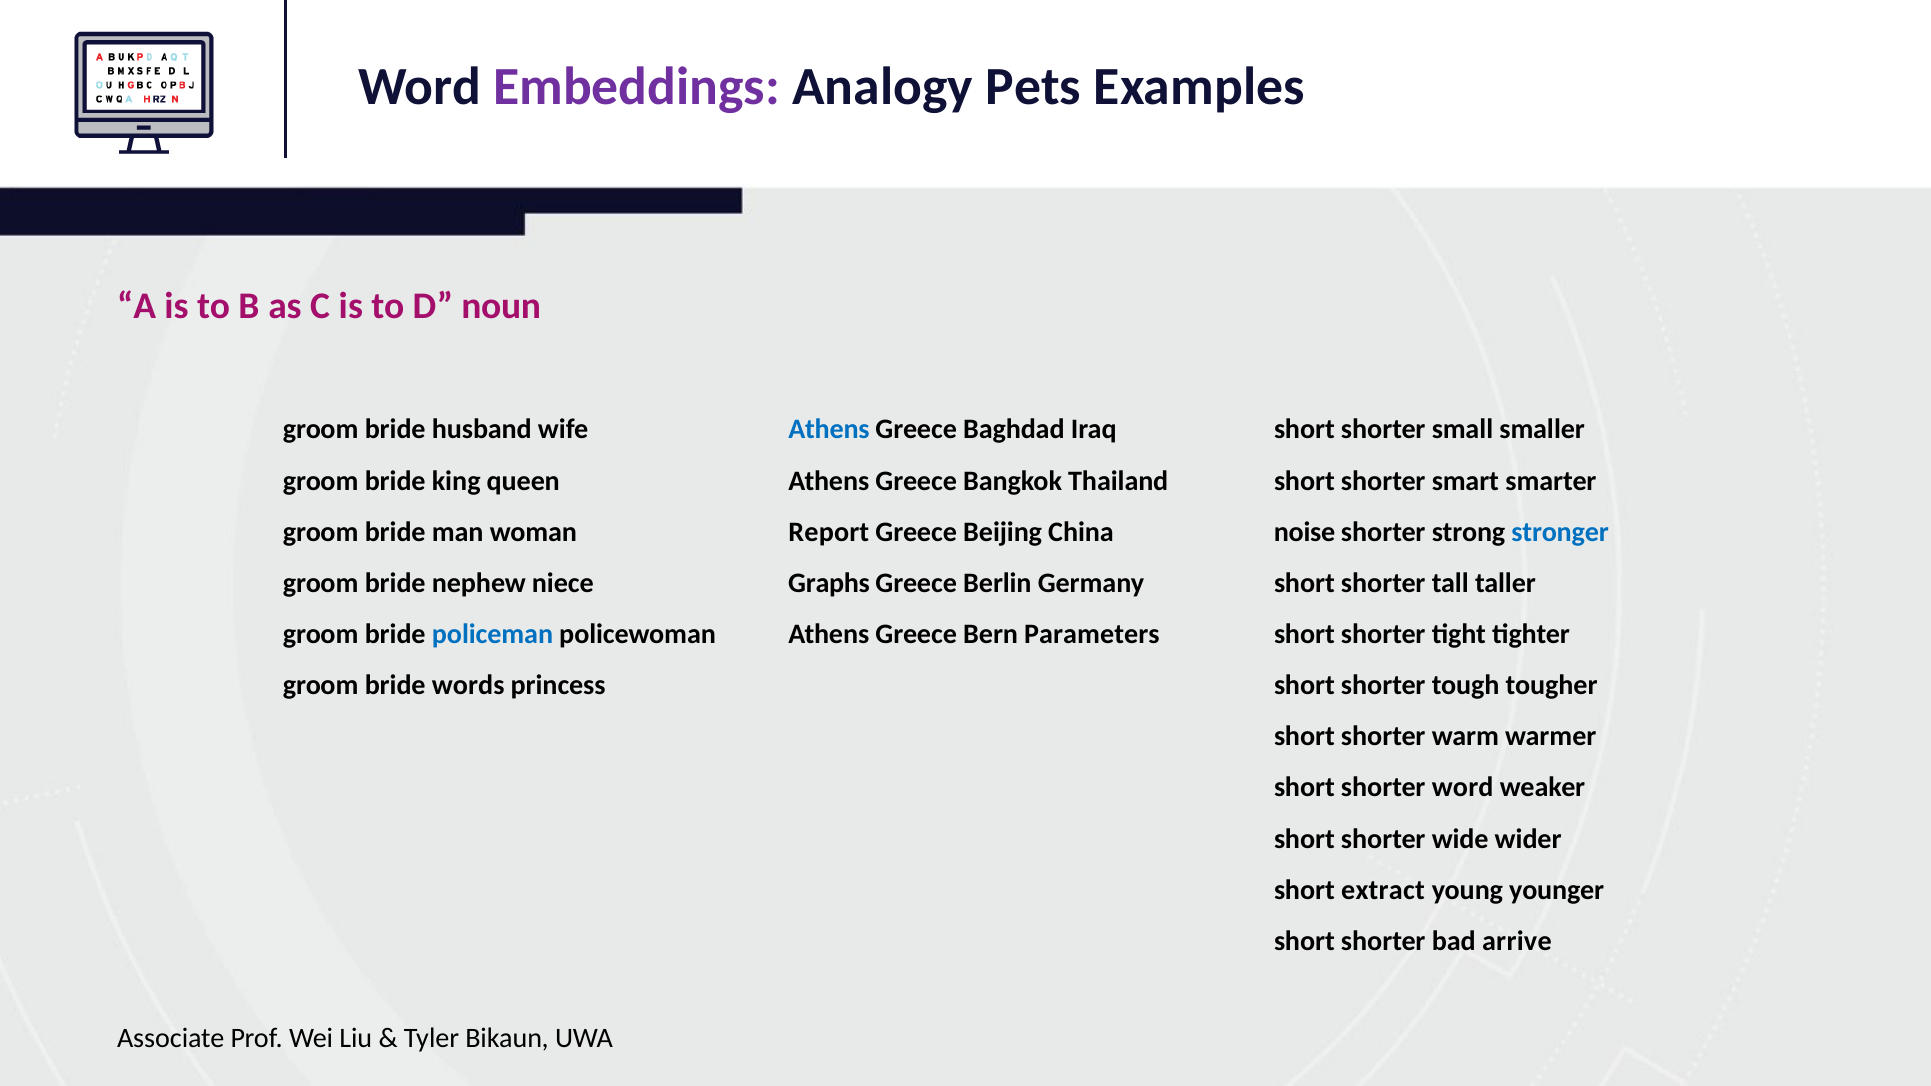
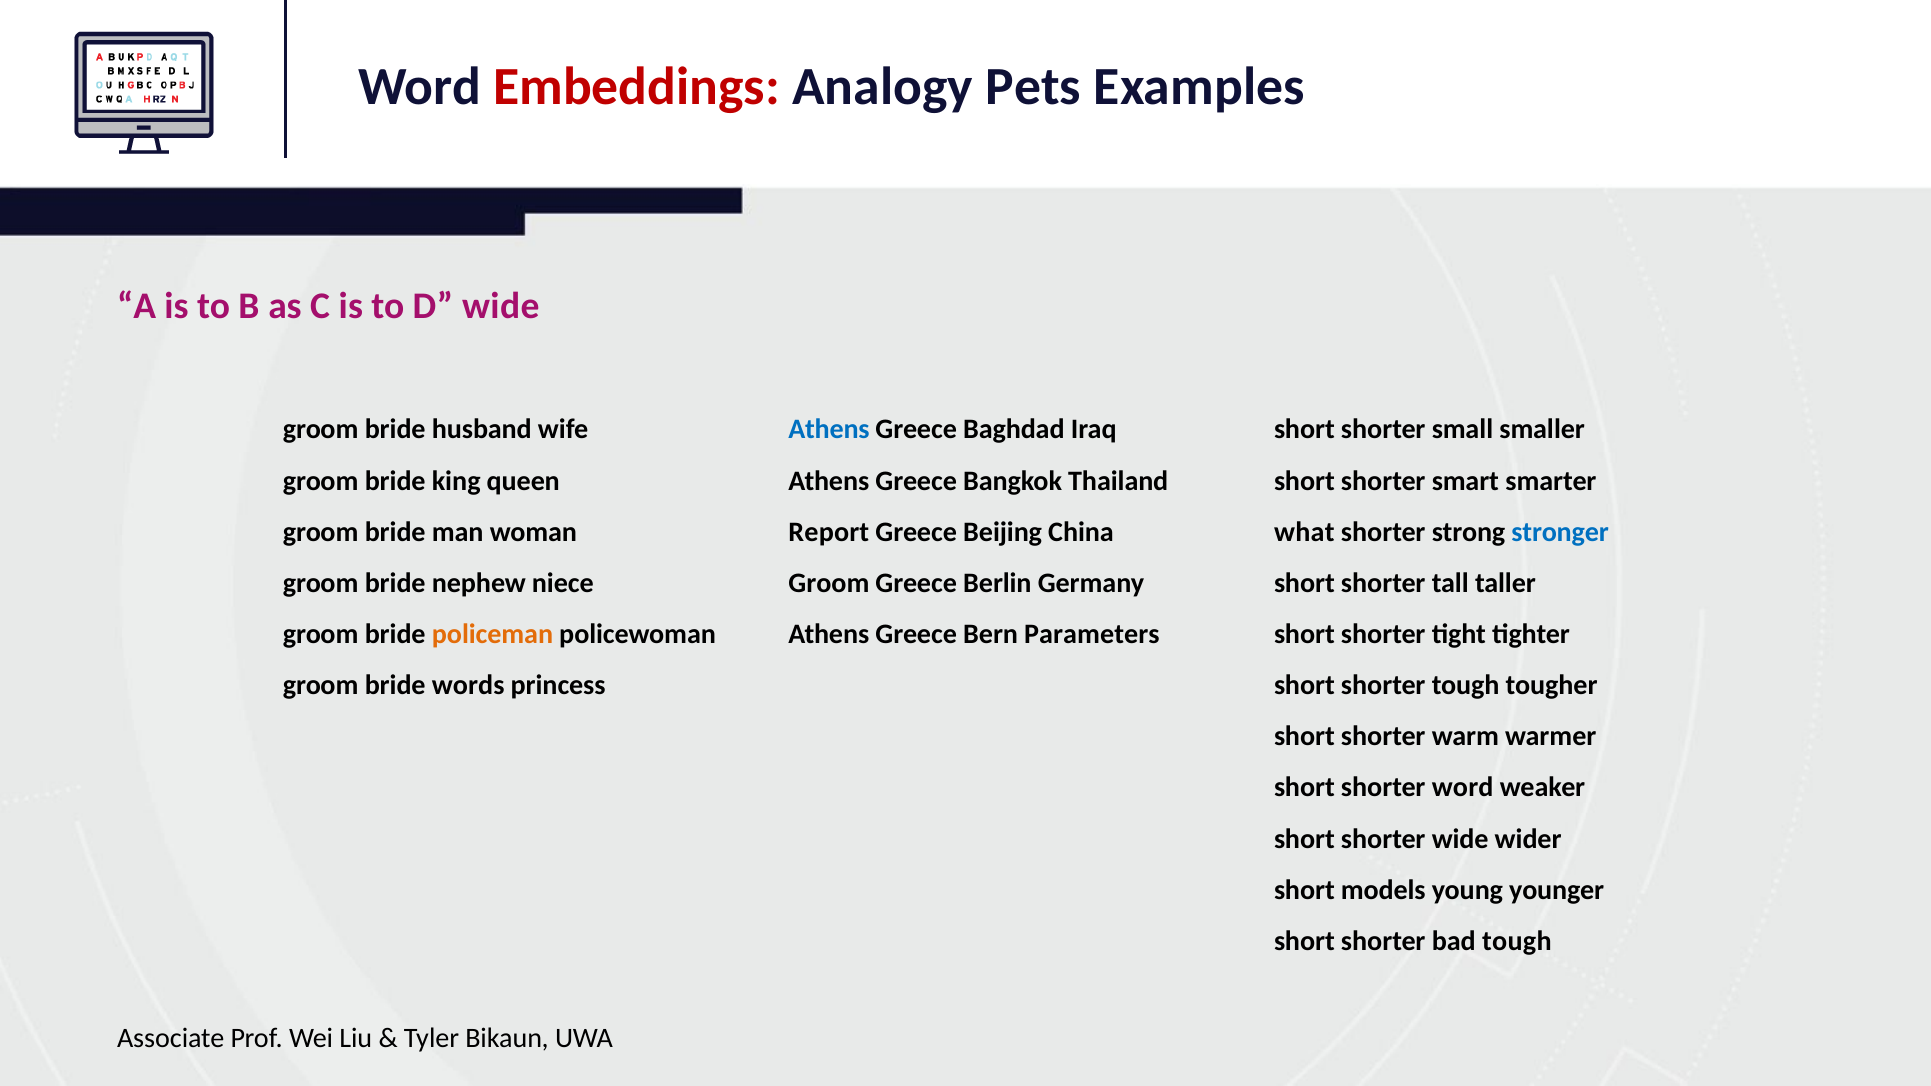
Embeddings colour: purple -> red
D noun: noun -> wide
noise: noise -> what
Graphs at (829, 583): Graphs -> Groom
policeman colour: blue -> orange
extract: extract -> models
bad arrive: arrive -> tough
